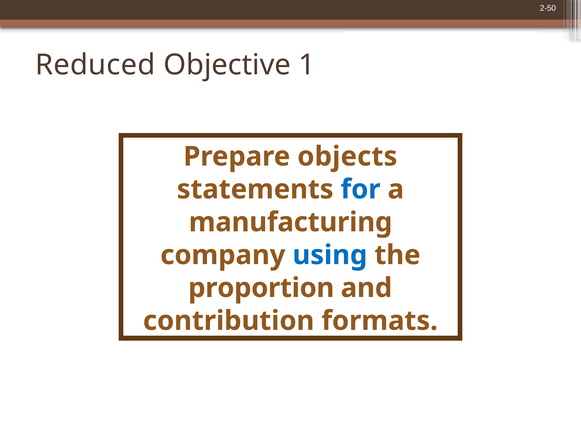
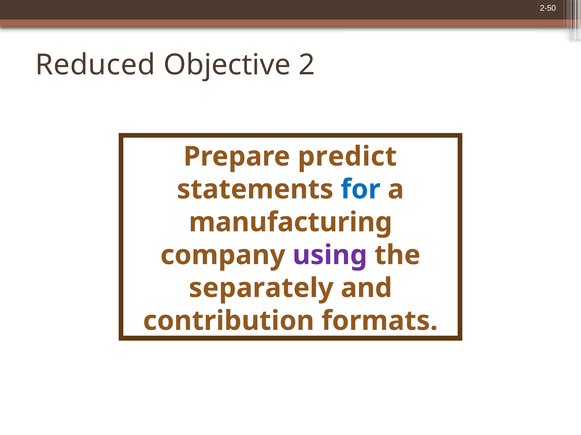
1: 1 -> 2
objects: objects -> predict
using colour: blue -> purple
proportion: proportion -> separately
